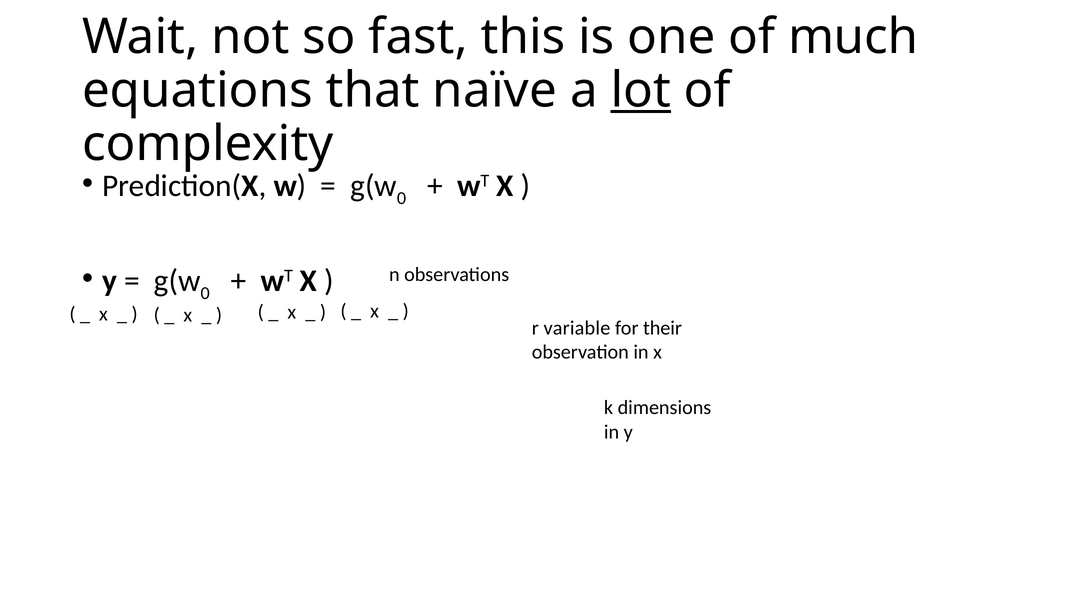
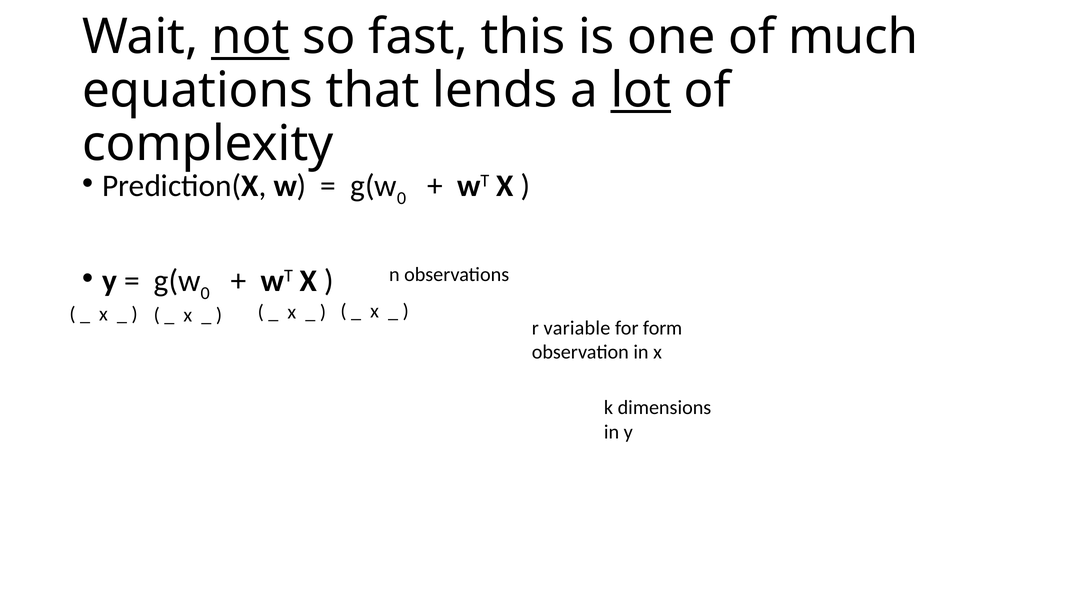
not underline: none -> present
naïve: naïve -> lends
their: their -> form
